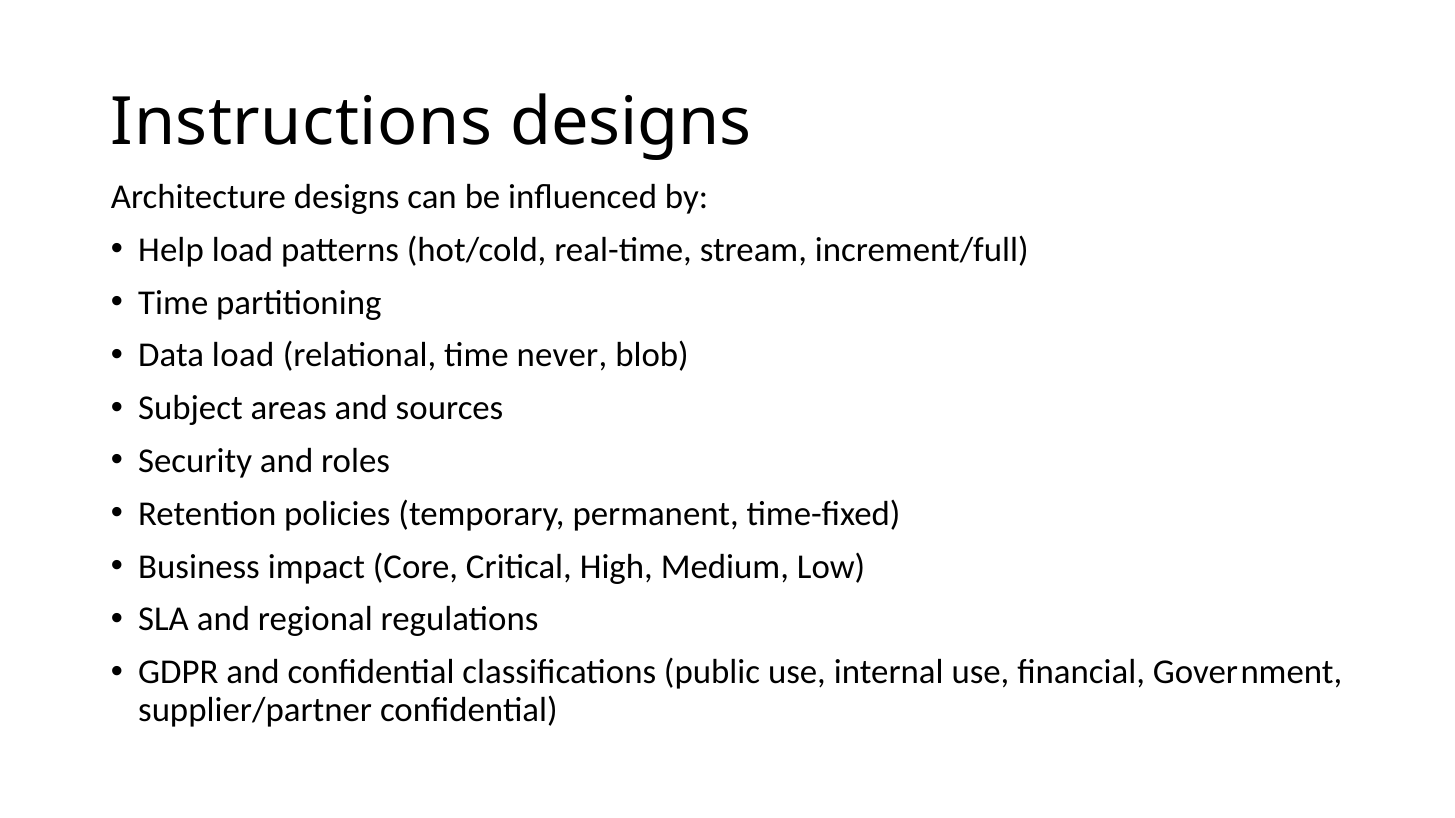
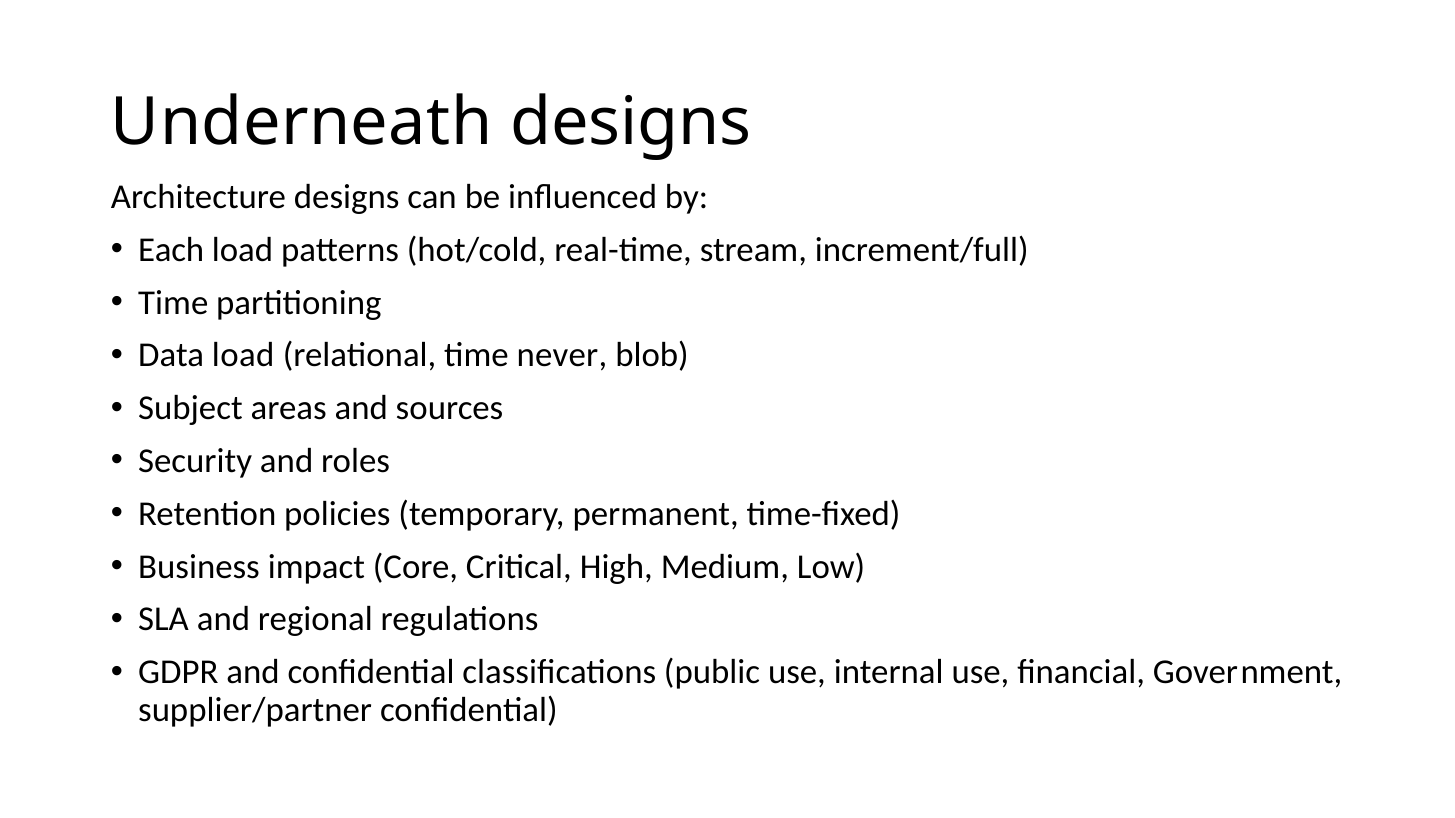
Instructions: Instructions -> Underneath
Help: Help -> Each
